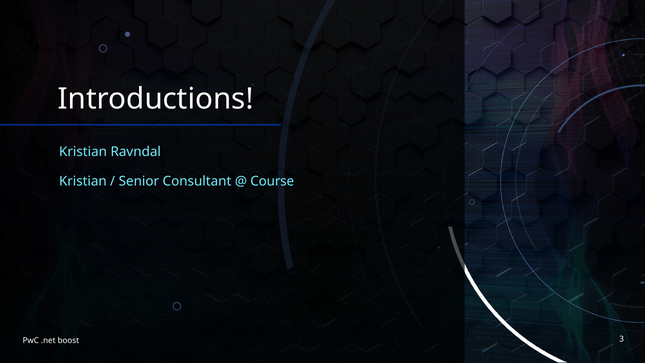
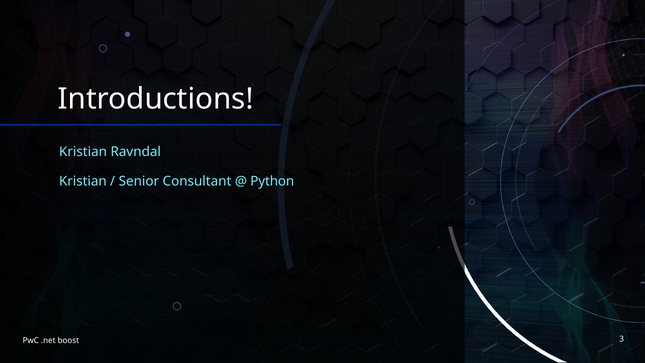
Course: Course -> Python
